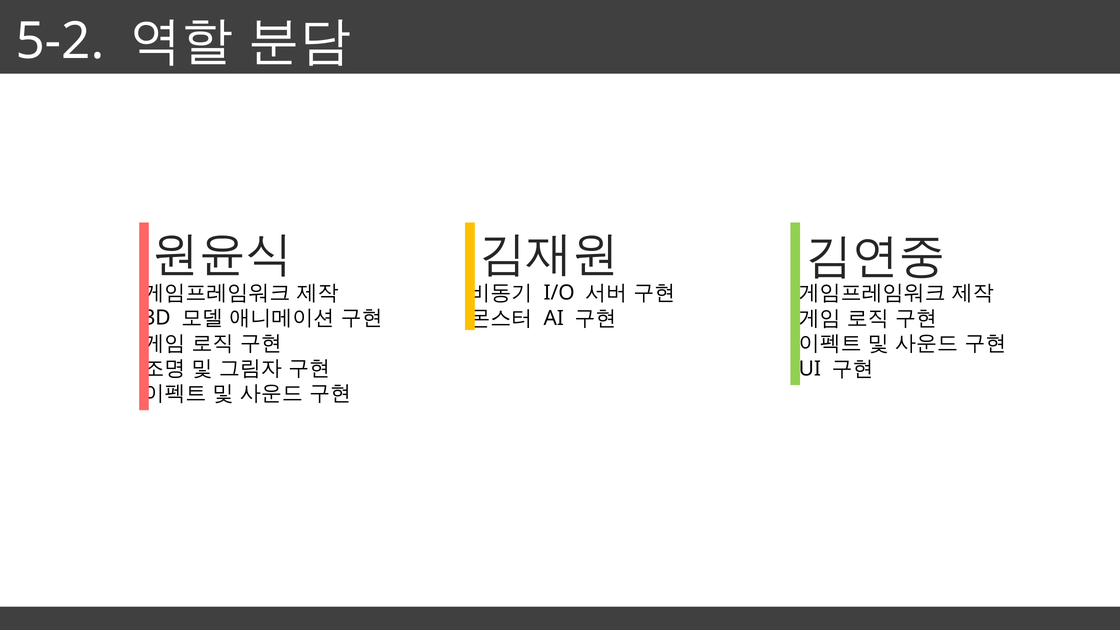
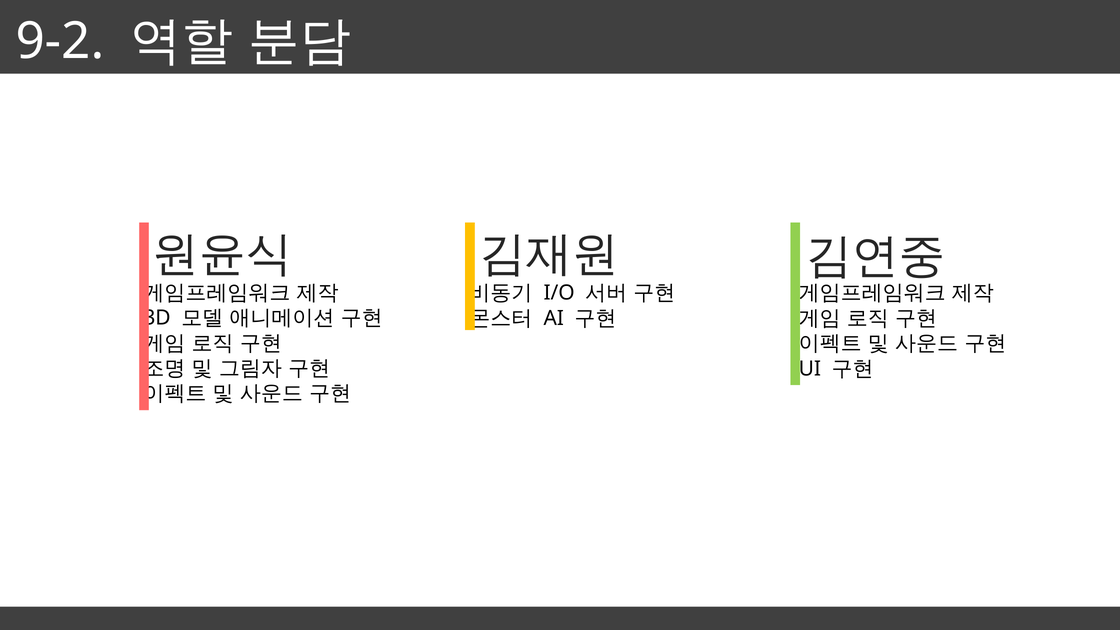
5-2: 5-2 -> 9-2
